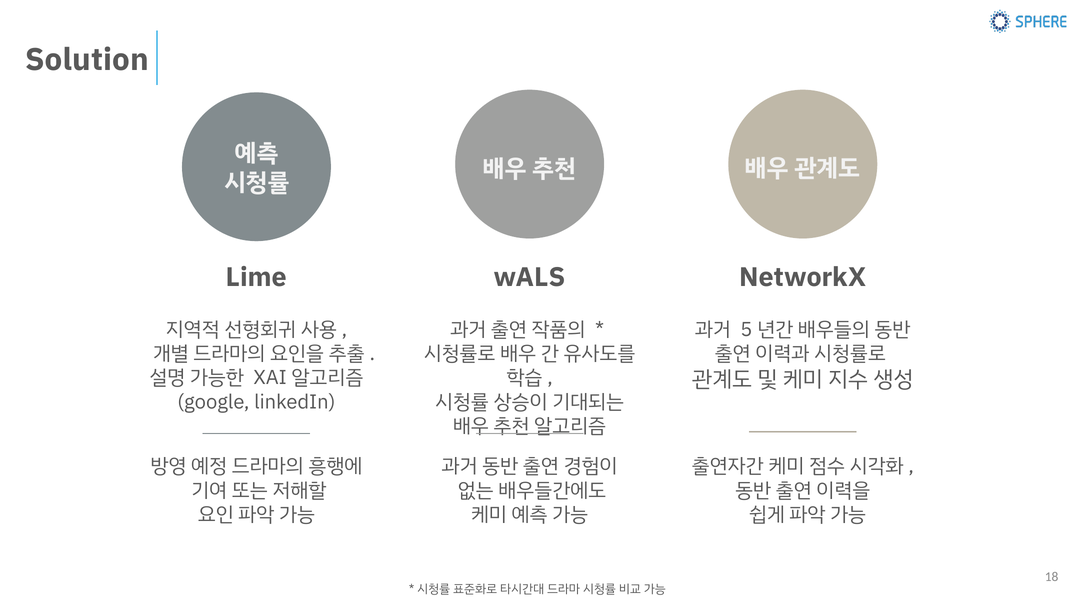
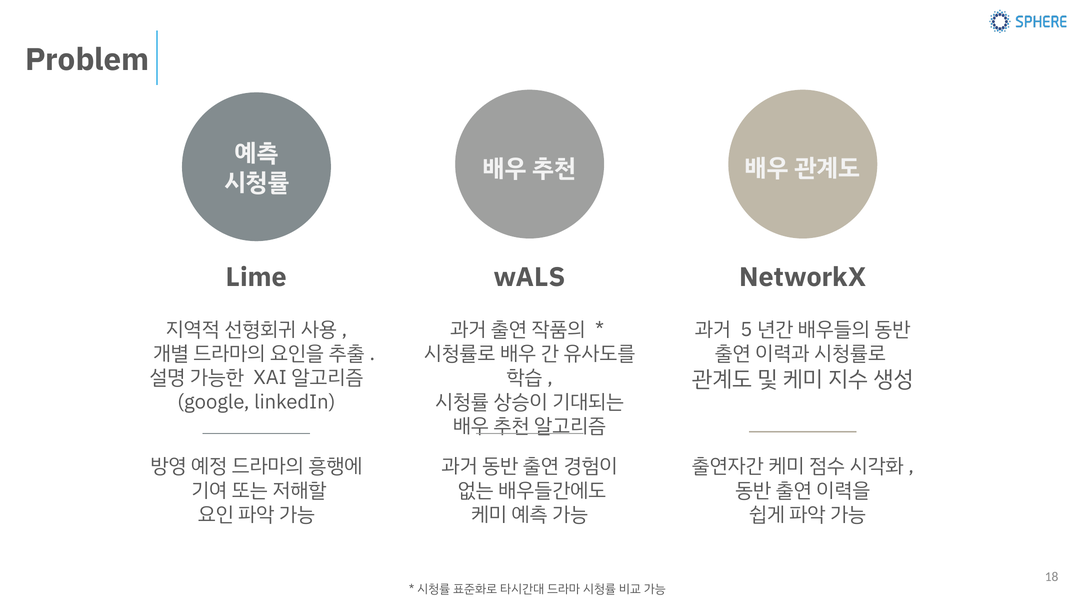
Solution: Solution -> Problem
